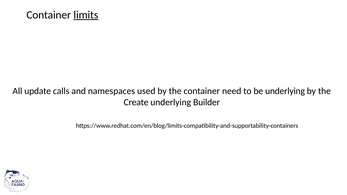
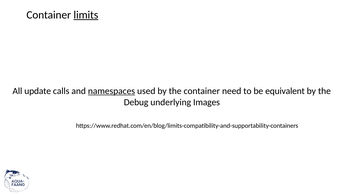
namespaces underline: none -> present
be underlying: underlying -> equivalent
Create: Create -> Debug
Builder: Builder -> Images
